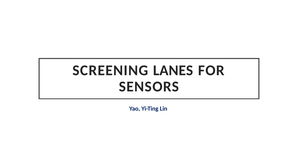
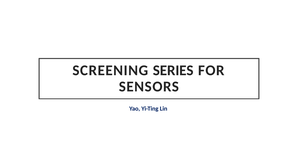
LANES: LANES -> SERIES
